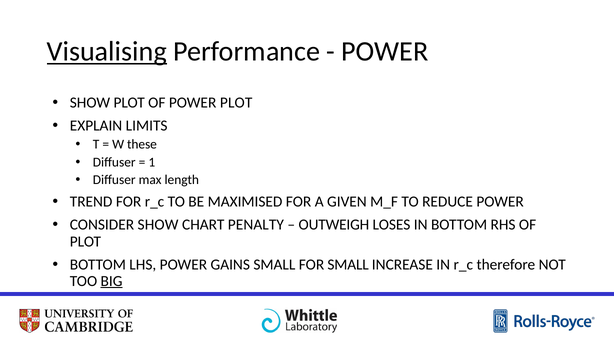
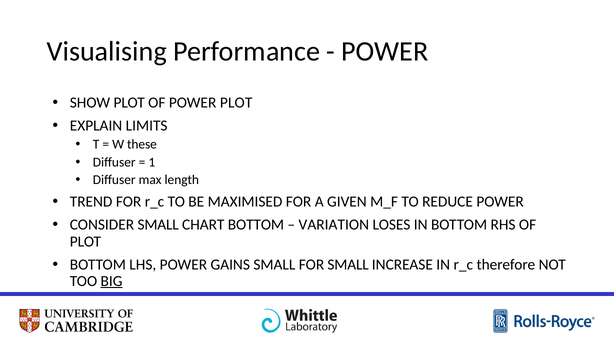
Visualising underline: present -> none
CONSIDER SHOW: SHOW -> SMALL
CHART PENALTY: PENALTY -> BOTTOM
OUTWEIGH: OUTWEIGH -> VARIATION
